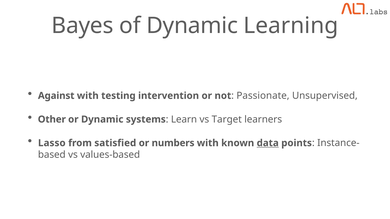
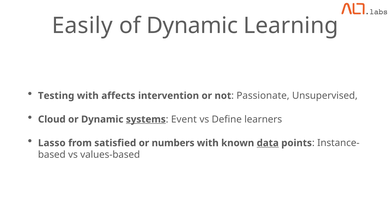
Bayes: Bayes -> Easily
Against: Against -> Testing
testing: testing -> affects
Other: Other -> Cloud
systems underline: none -> present
Learn: Learn -> Event
Target: Target -> Define
